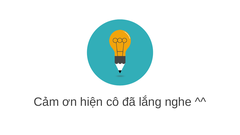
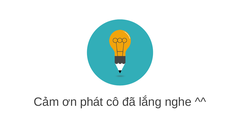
hiện: hiện -> phát
